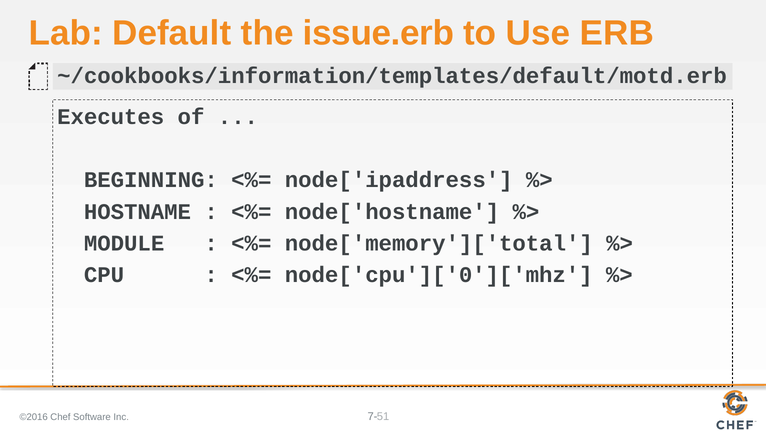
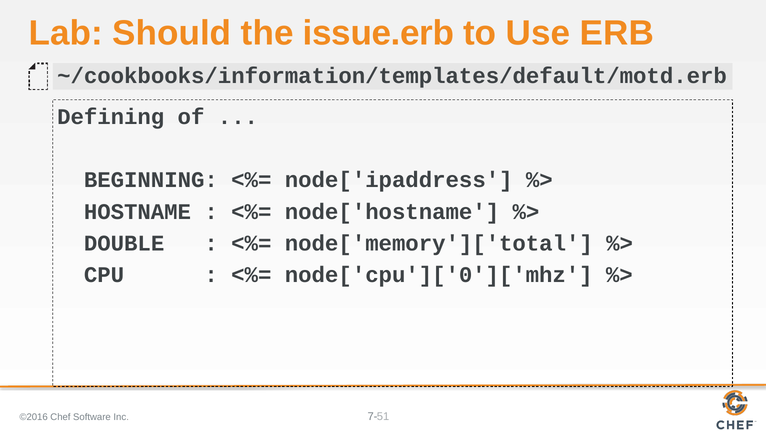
Default: Default -> Should
Executes: Executes -> Defining
MODULE: MODULE -> DOUBLE
